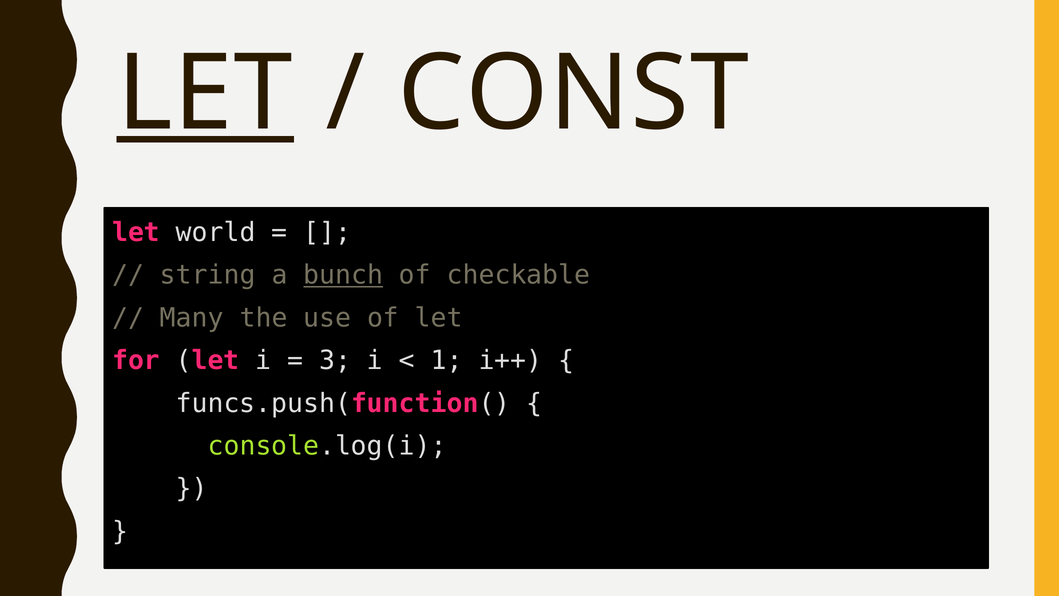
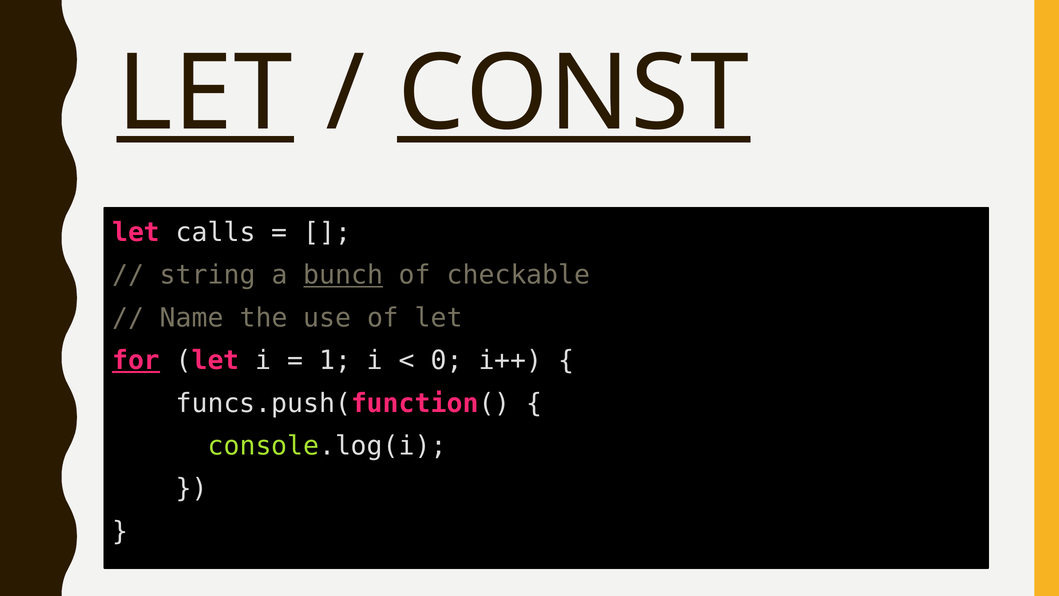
CONST underline: none -> present
world: world -> calls
Many: Many -> Name
for underline: none -> present
3: 3 -> 1
1: 1 -> 0
